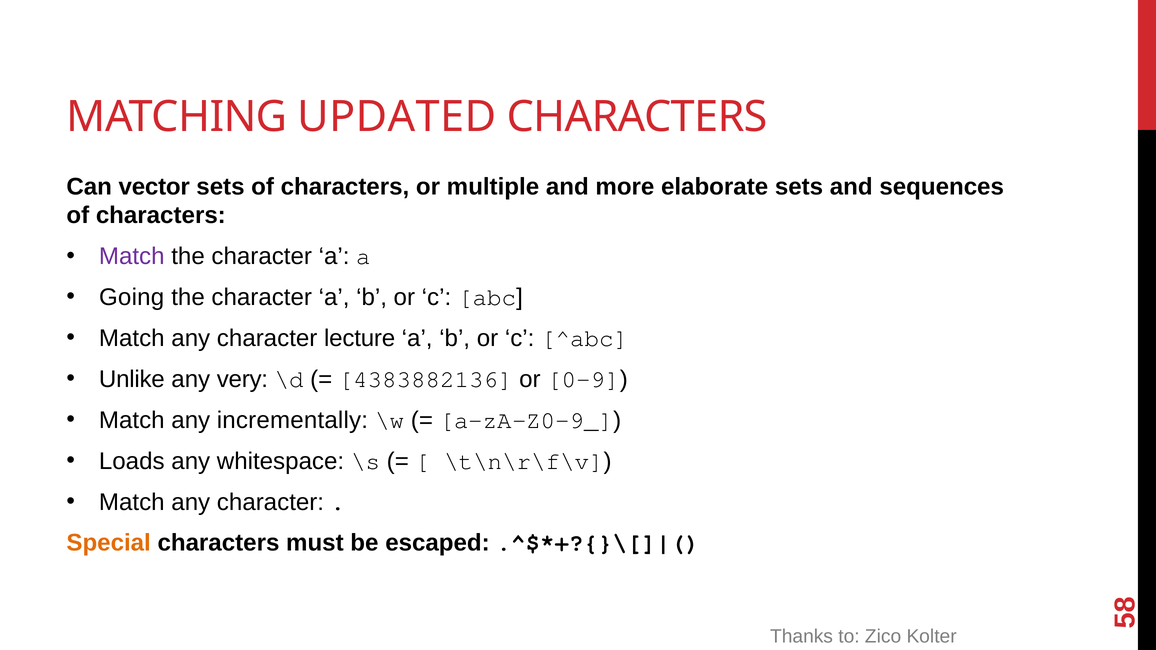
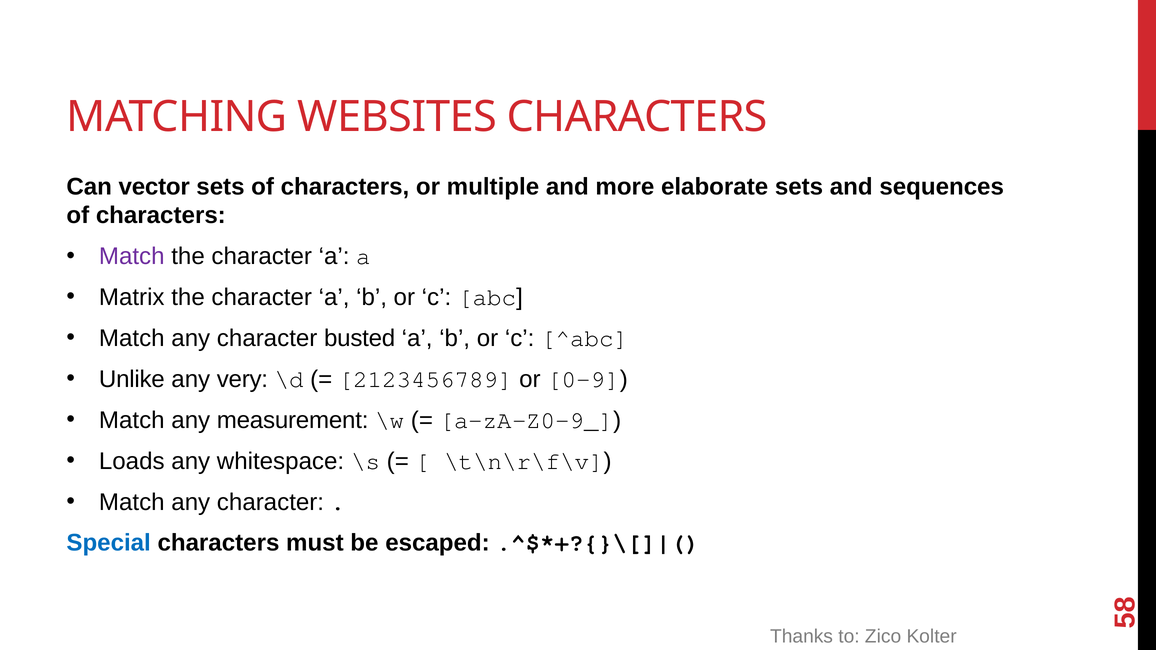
UPDATED: UPDATED -> WEBSITES
Going: Going -> Matrix
lecture: lecture -> busted
4383882136: 4383882136 -> 2123456789
incrementally: incrementally -> measurement
Special colour: orange -> blue
